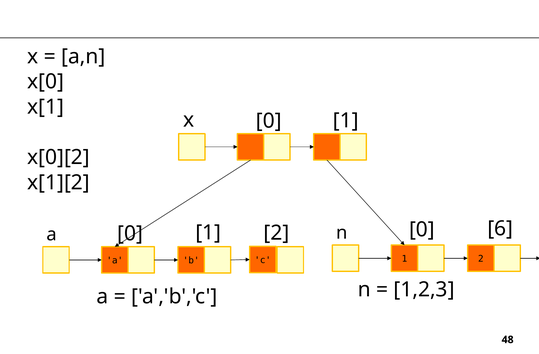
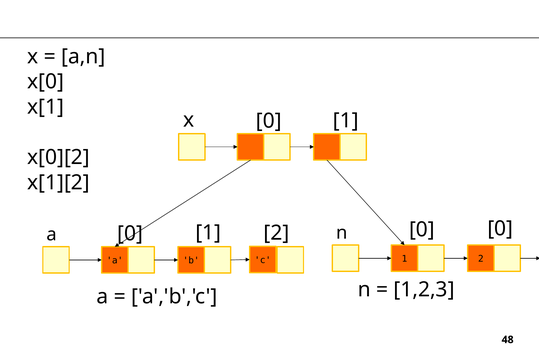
0 6: 6 -> 0
